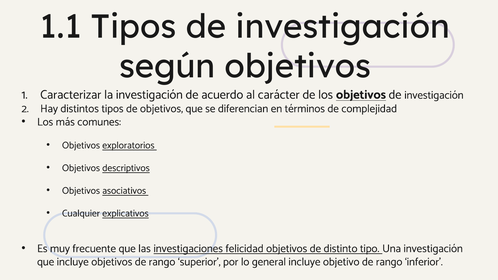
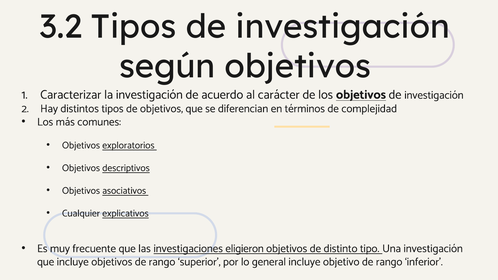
1.1: 1.1 -> 3.2
felicidad: felicidad -> eligieron
